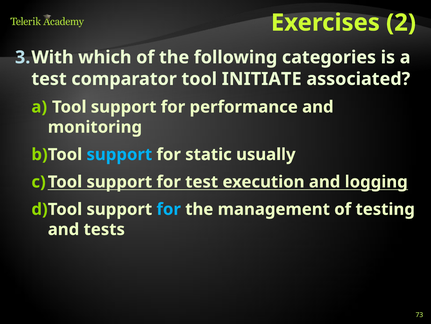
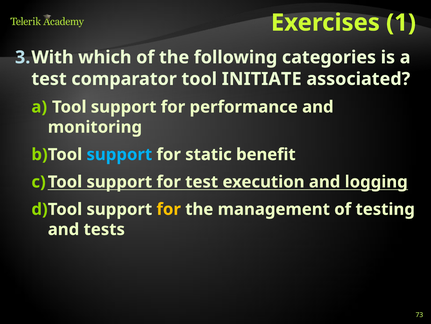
2: 2 -> 1
usually: usually -> benefit
for at (169, 209) colour: light blue -> yellow
